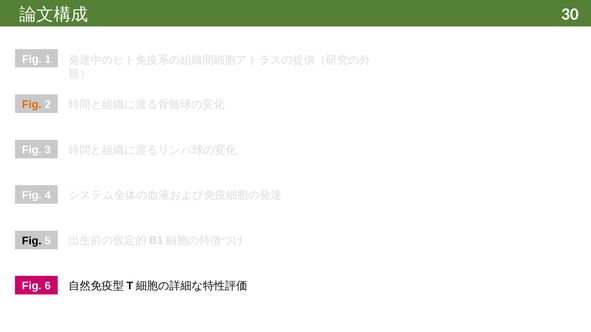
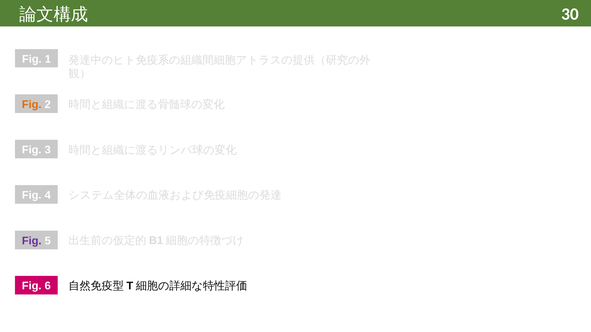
Fig at (32, 241) colour: black -> purple
